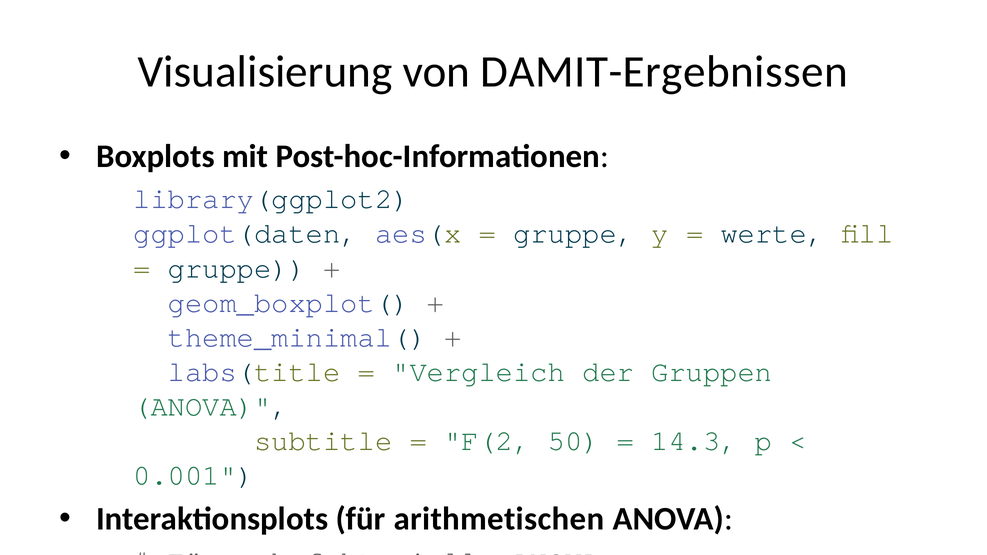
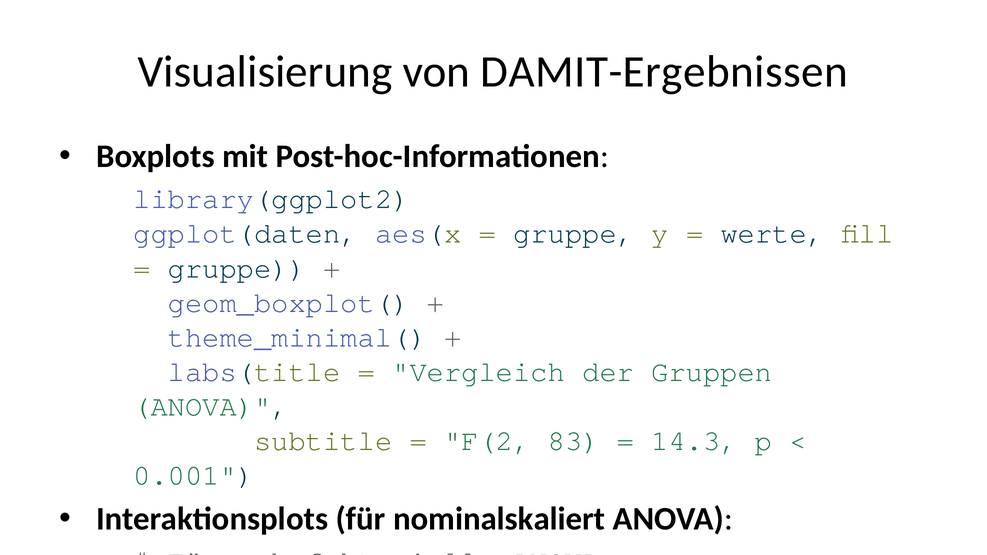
50: 50 -> 83
arithmetischen: arithmetischen -> nominalskaliert
